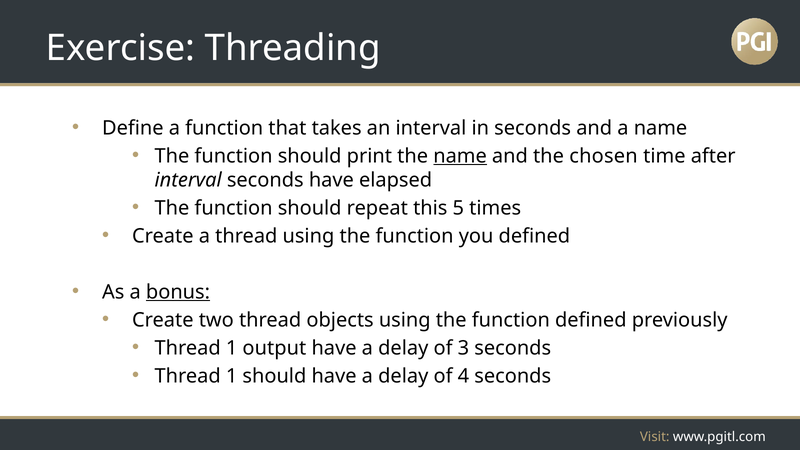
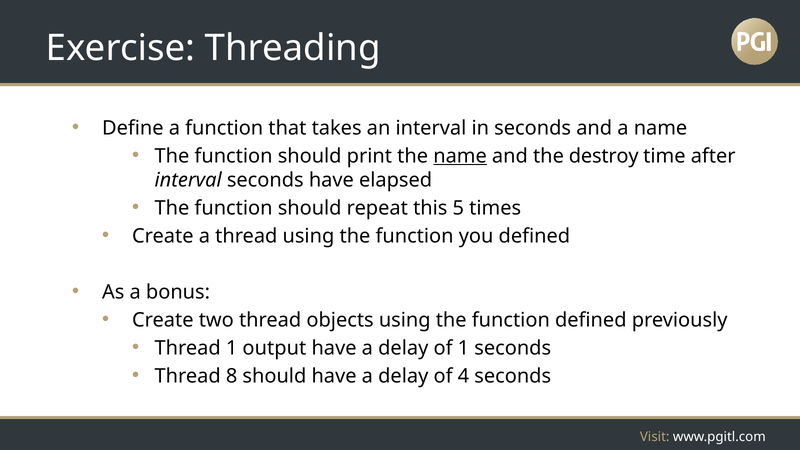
chosen: chosen -> destroy
bonus underline: present -> none
of 3: 3 -> 1
1 at (232, 376): 1 -> 8
